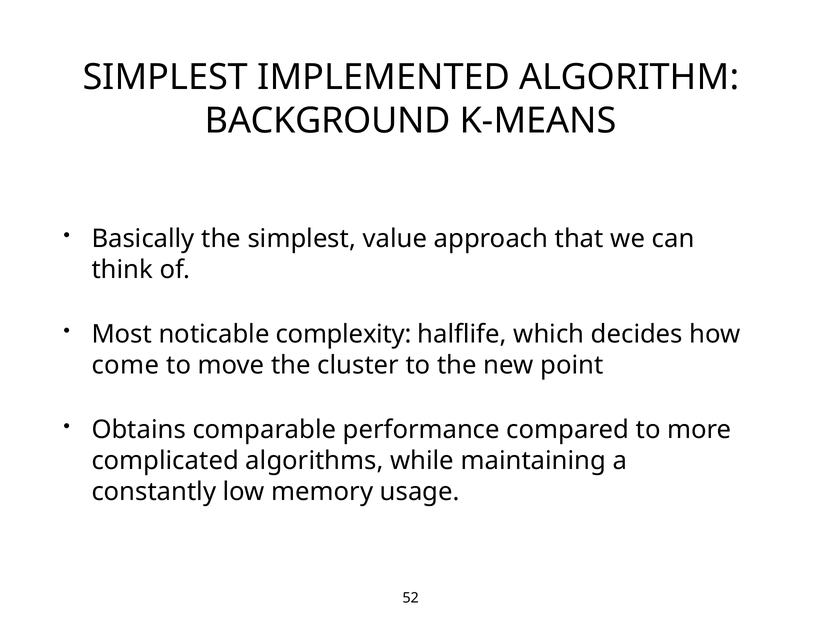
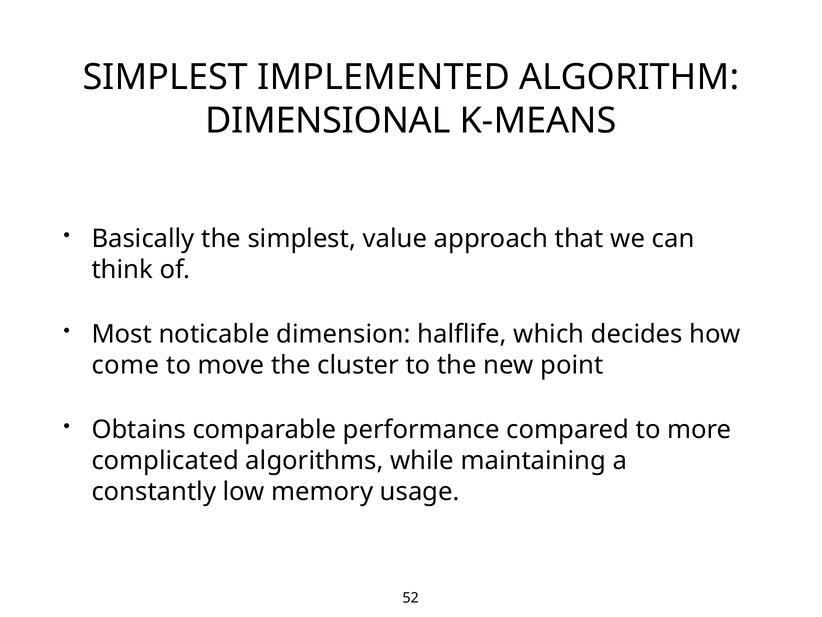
BACKGROUND: BACKGROUND -> DIMENSIONAL
complexity: complexity -> dimension
